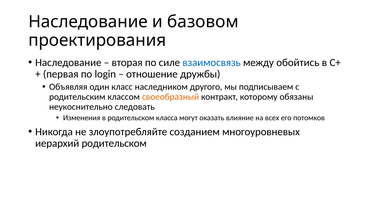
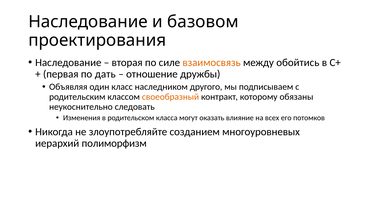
взаимосвязь colour: blue -> orange
login: login -> дать
иерархий родительском: родительском -> полиморфизм
